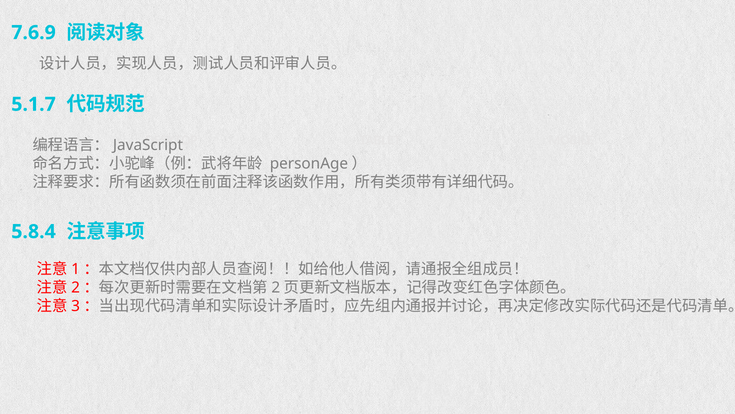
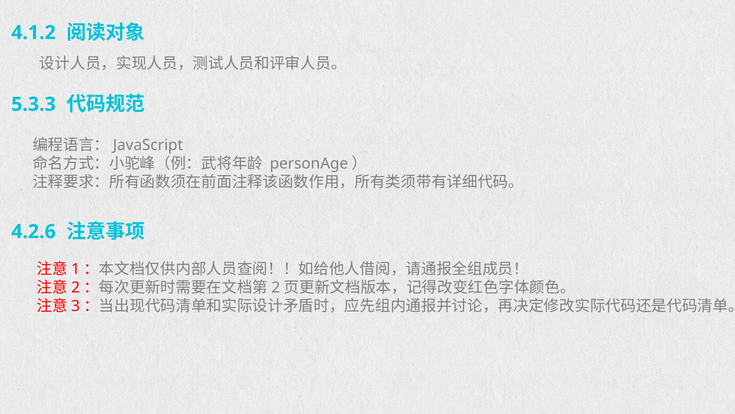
7.6.9: 7.6.9 -> 4.1.2
5.1.7: 5.1.7 -> 5.3.3
5.8.4: 5.8.4 -> 4.2.6
